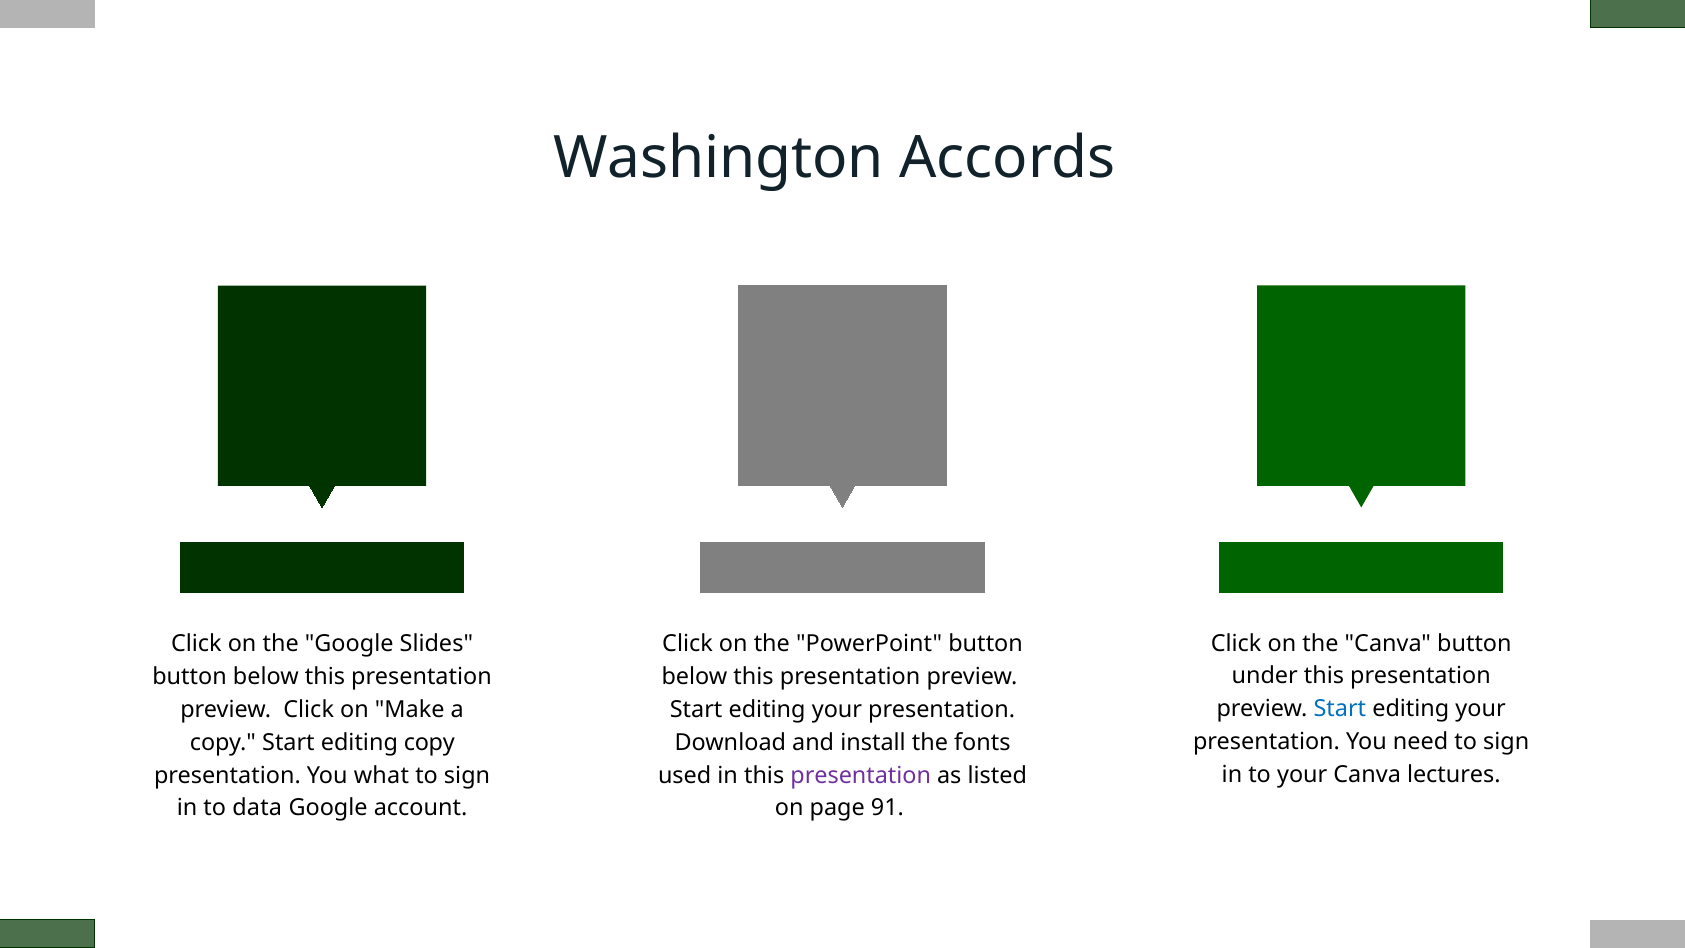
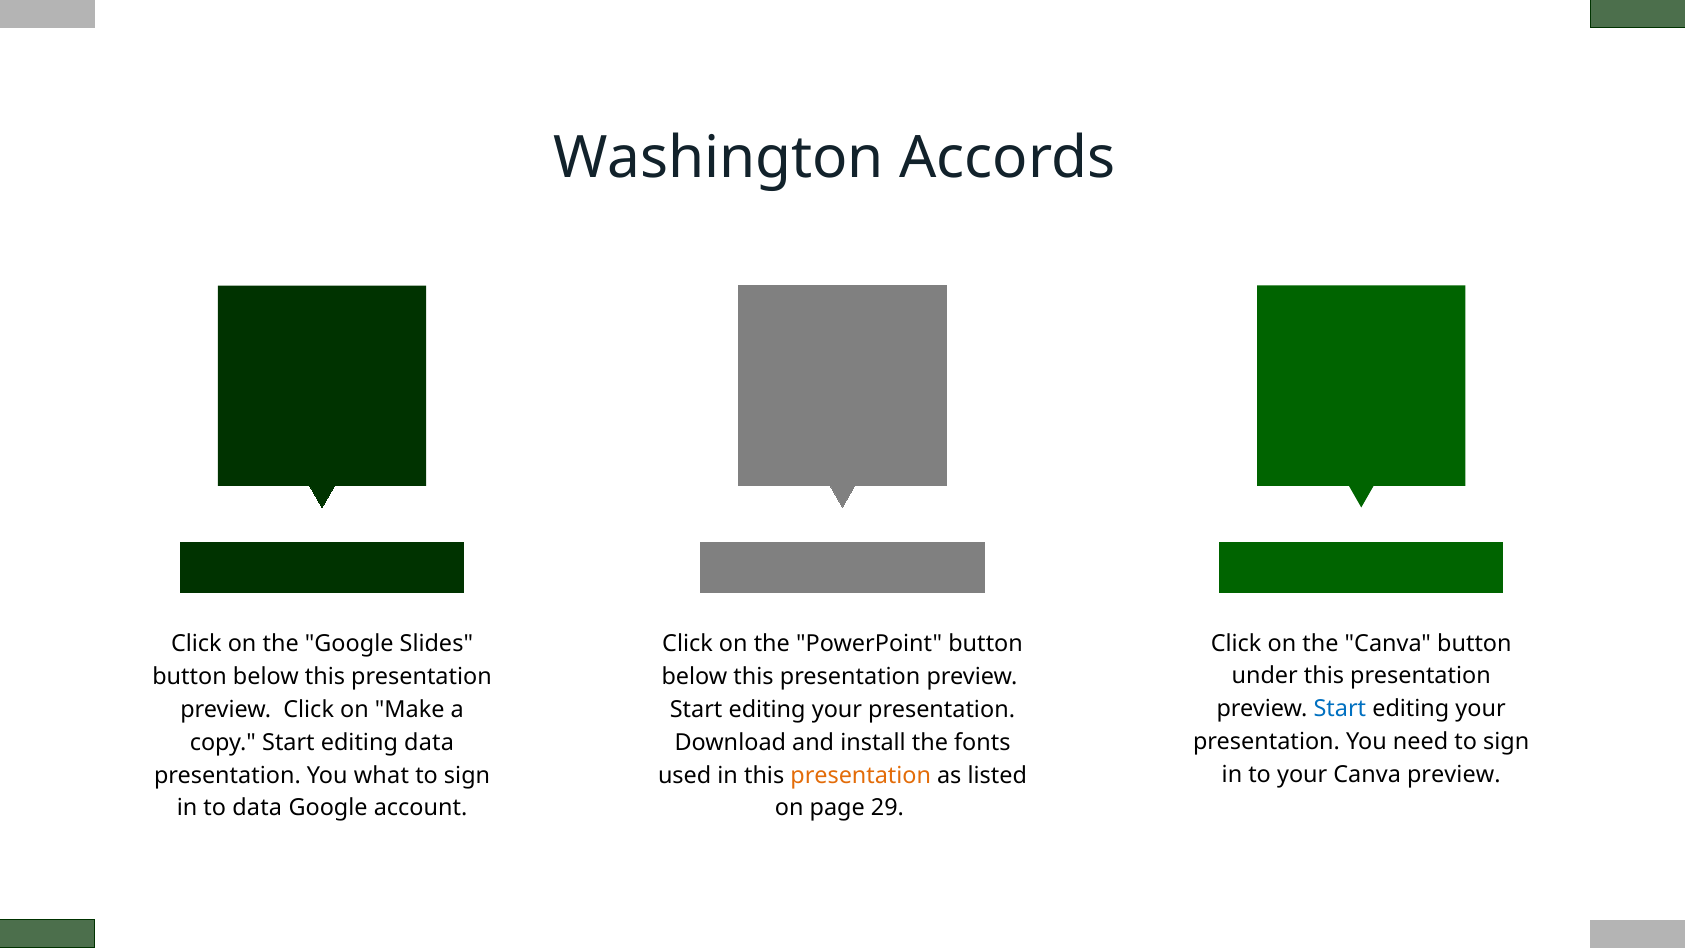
editing copy: copy -> data
Canva lectures: lectures -> preview
presentation at (861, 775) colour: purple -> orange
91: 91 -> 29
